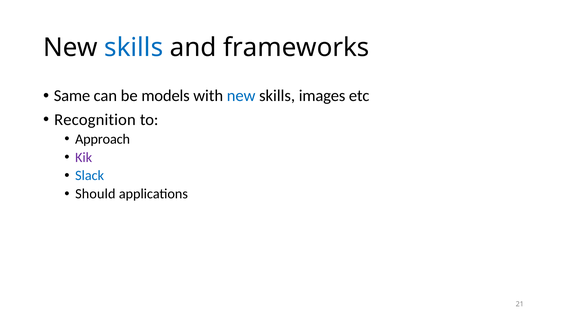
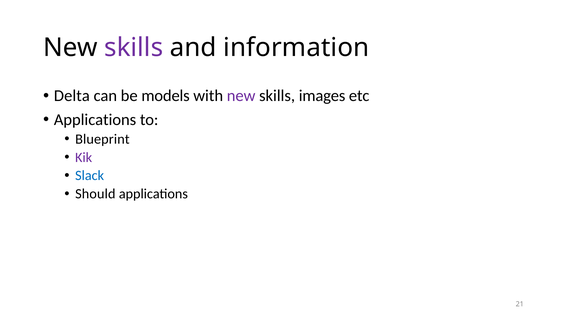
skills at (134, 48) colour: blue -> purple
frameworks: frameworks -> information
Same: Same -> Delta
new at (241, 96) colour: blue -> purple
Recognition at (95, 120): Recognition -> Applications
Approach: Approach -> Blueprint
